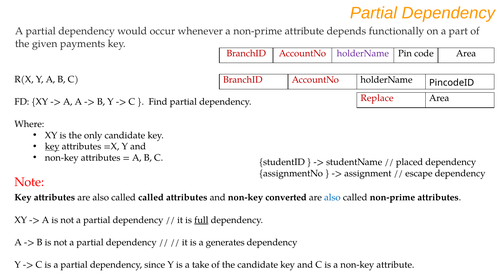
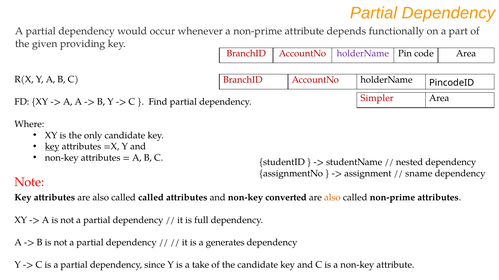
payments: payments -> providing
Replace: Replace -> Simpler
placed: placed -> nested
escape: escape -> sname
also at (332, 198) colour: blue -> orange
full underline: present -> none
